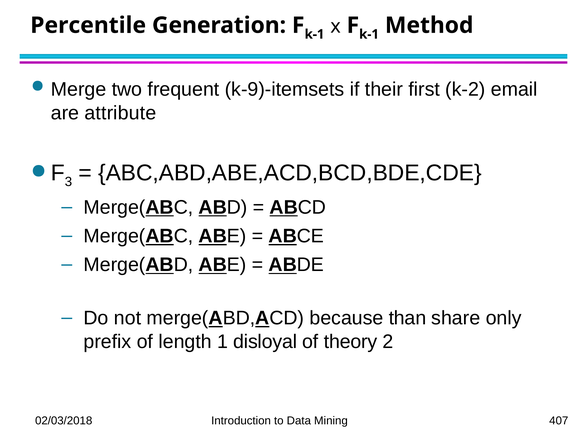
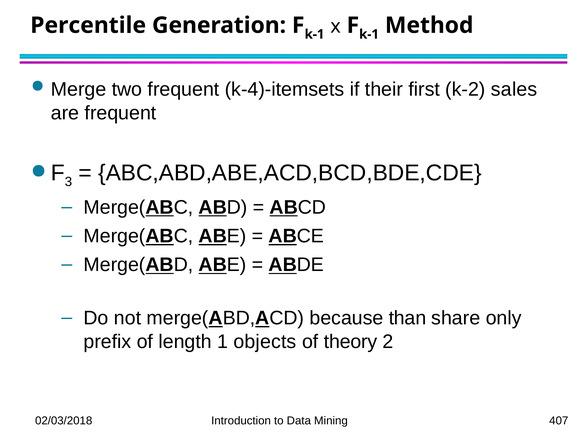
k-9)-itemsets: k-9)-itemsets -> k-4)-itemsets
email: email -> sales
are attribute: attribute -> frequent
disloyal: disloyal -> objects
